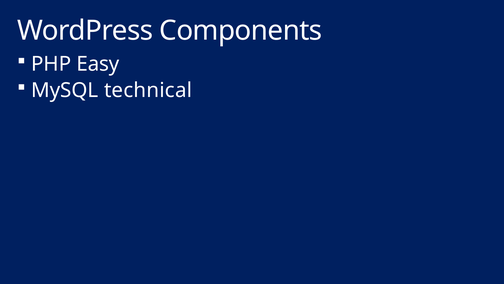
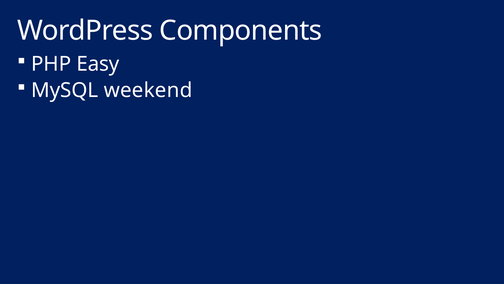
technical: technical -> weekend
